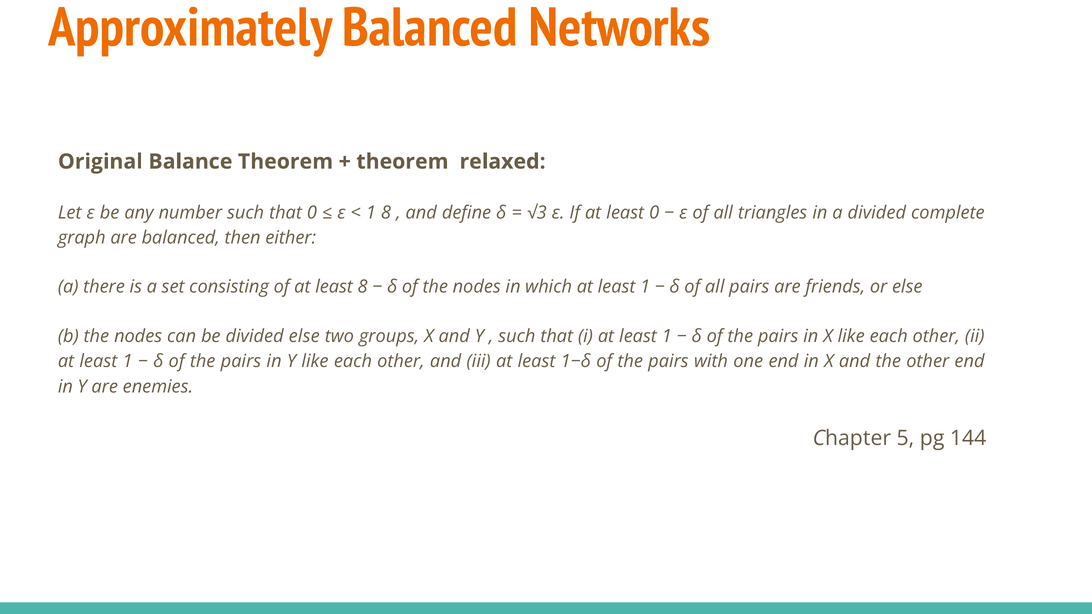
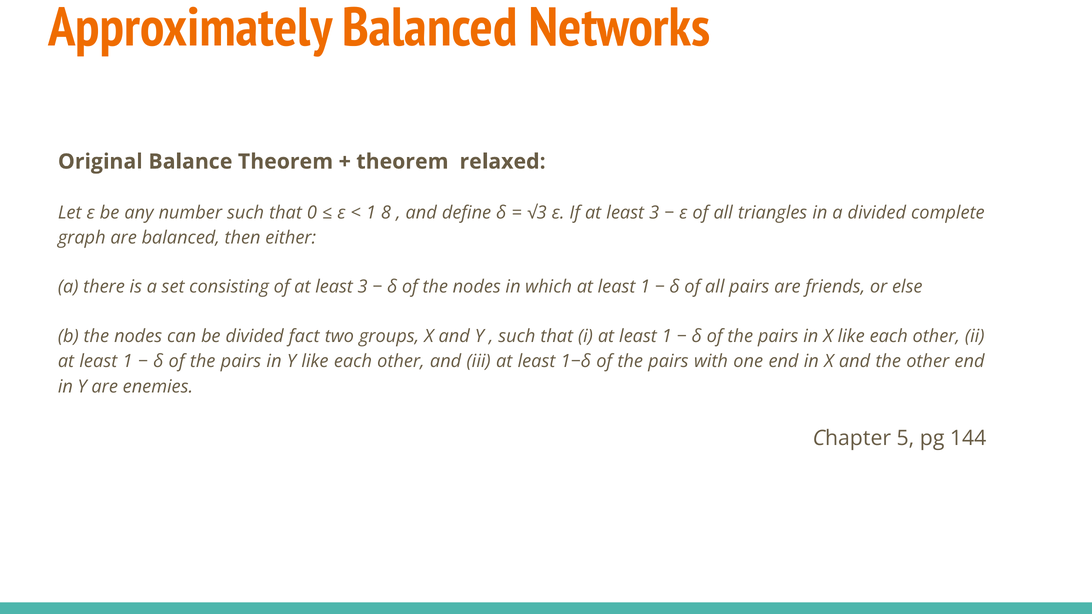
If at least 0: 0 -> 3
of at least 8: 8 -> 3
divided else: else -> fact
